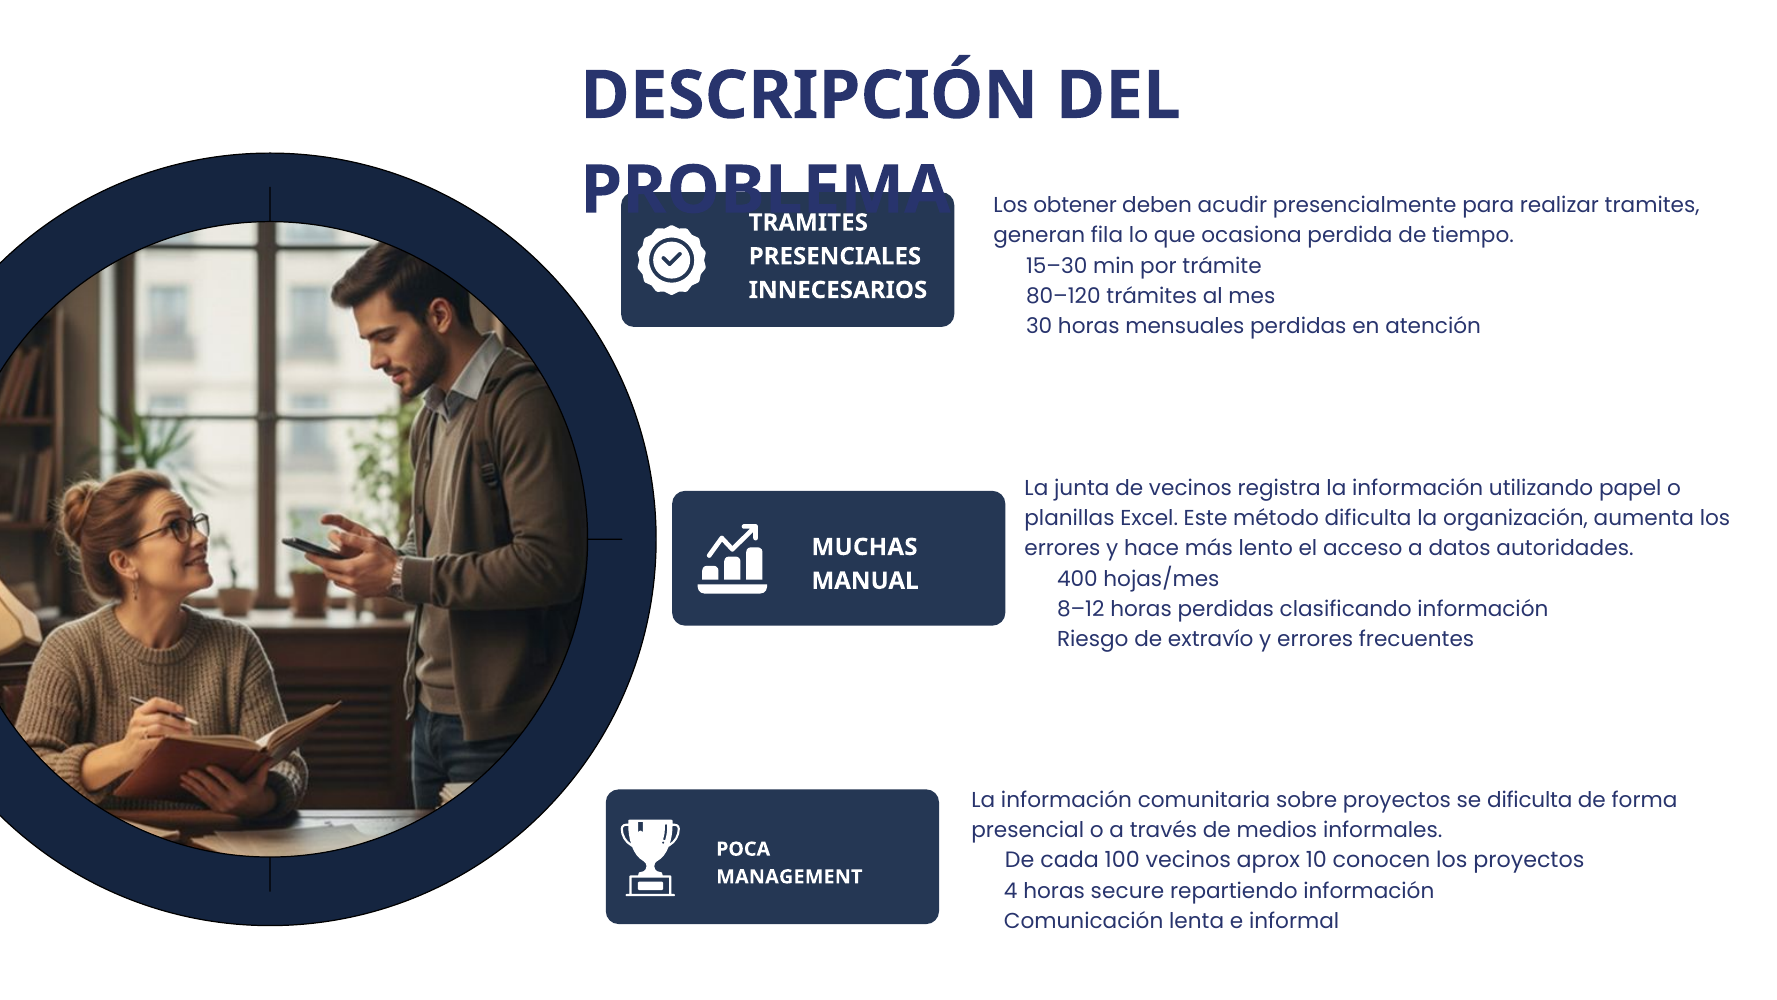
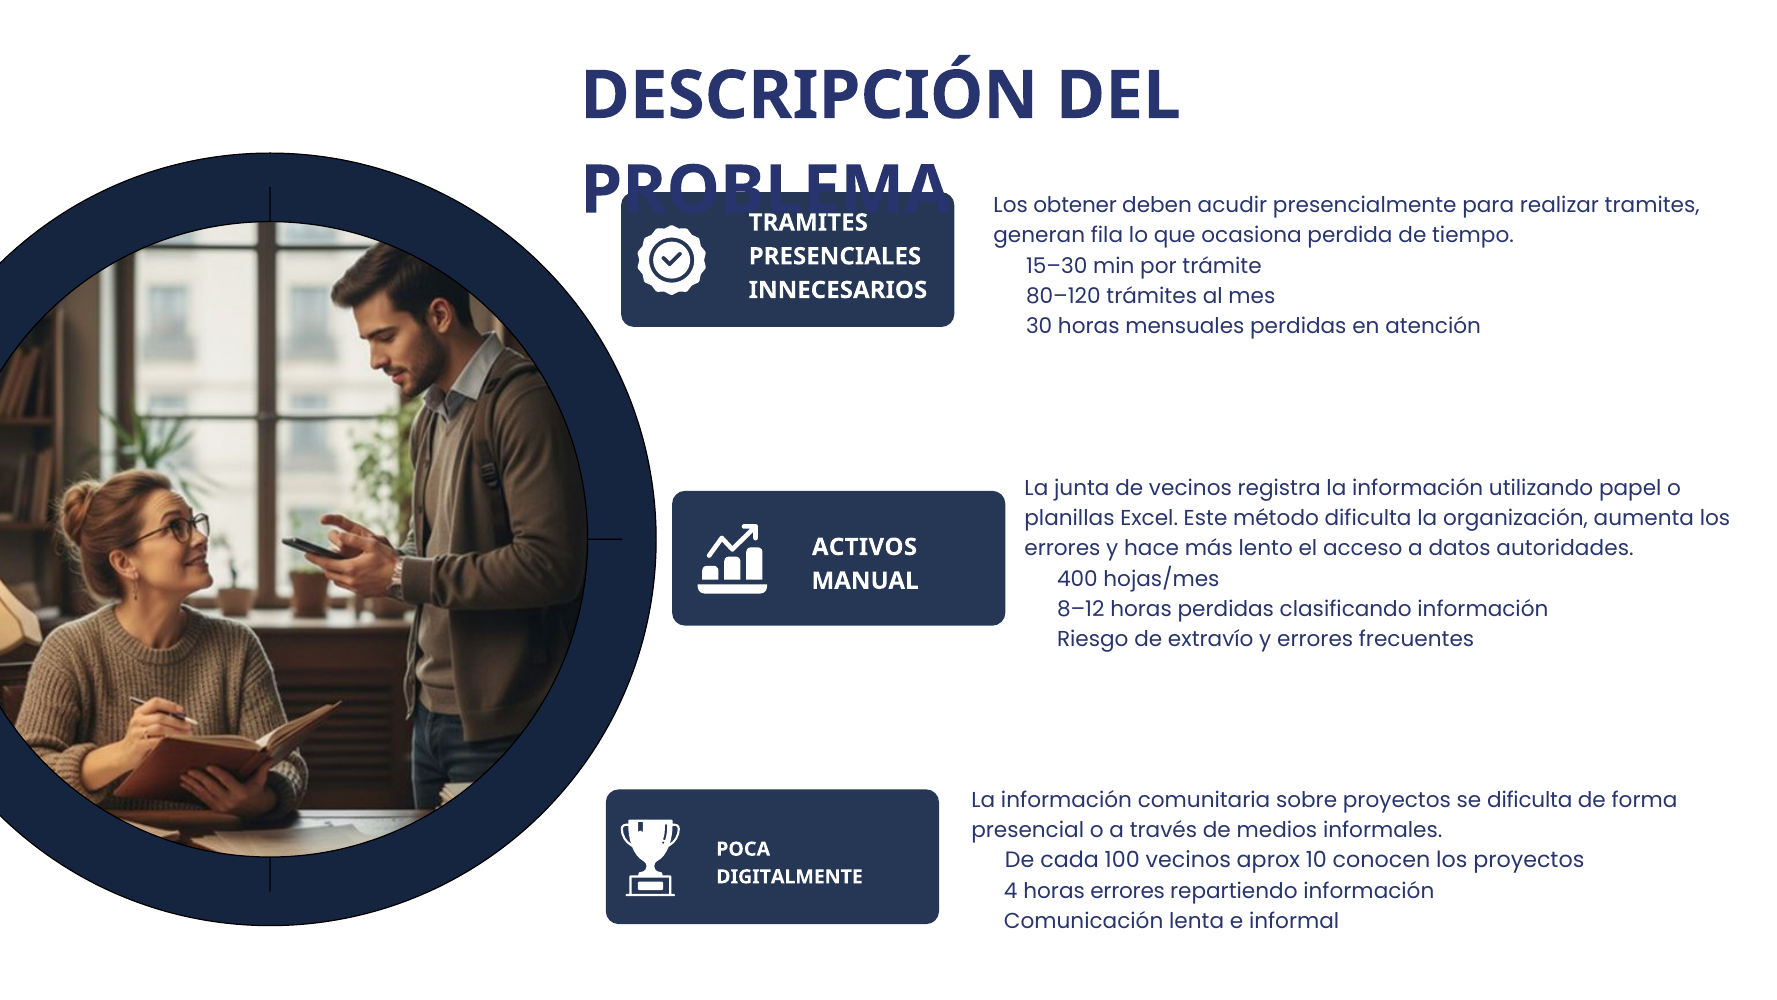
MUCHAS: MUCHAS -> ACTIVOS
MANAGEMENT: MANAGEMENT -> DIGITALMENTE
horas secure: secure -> errores
